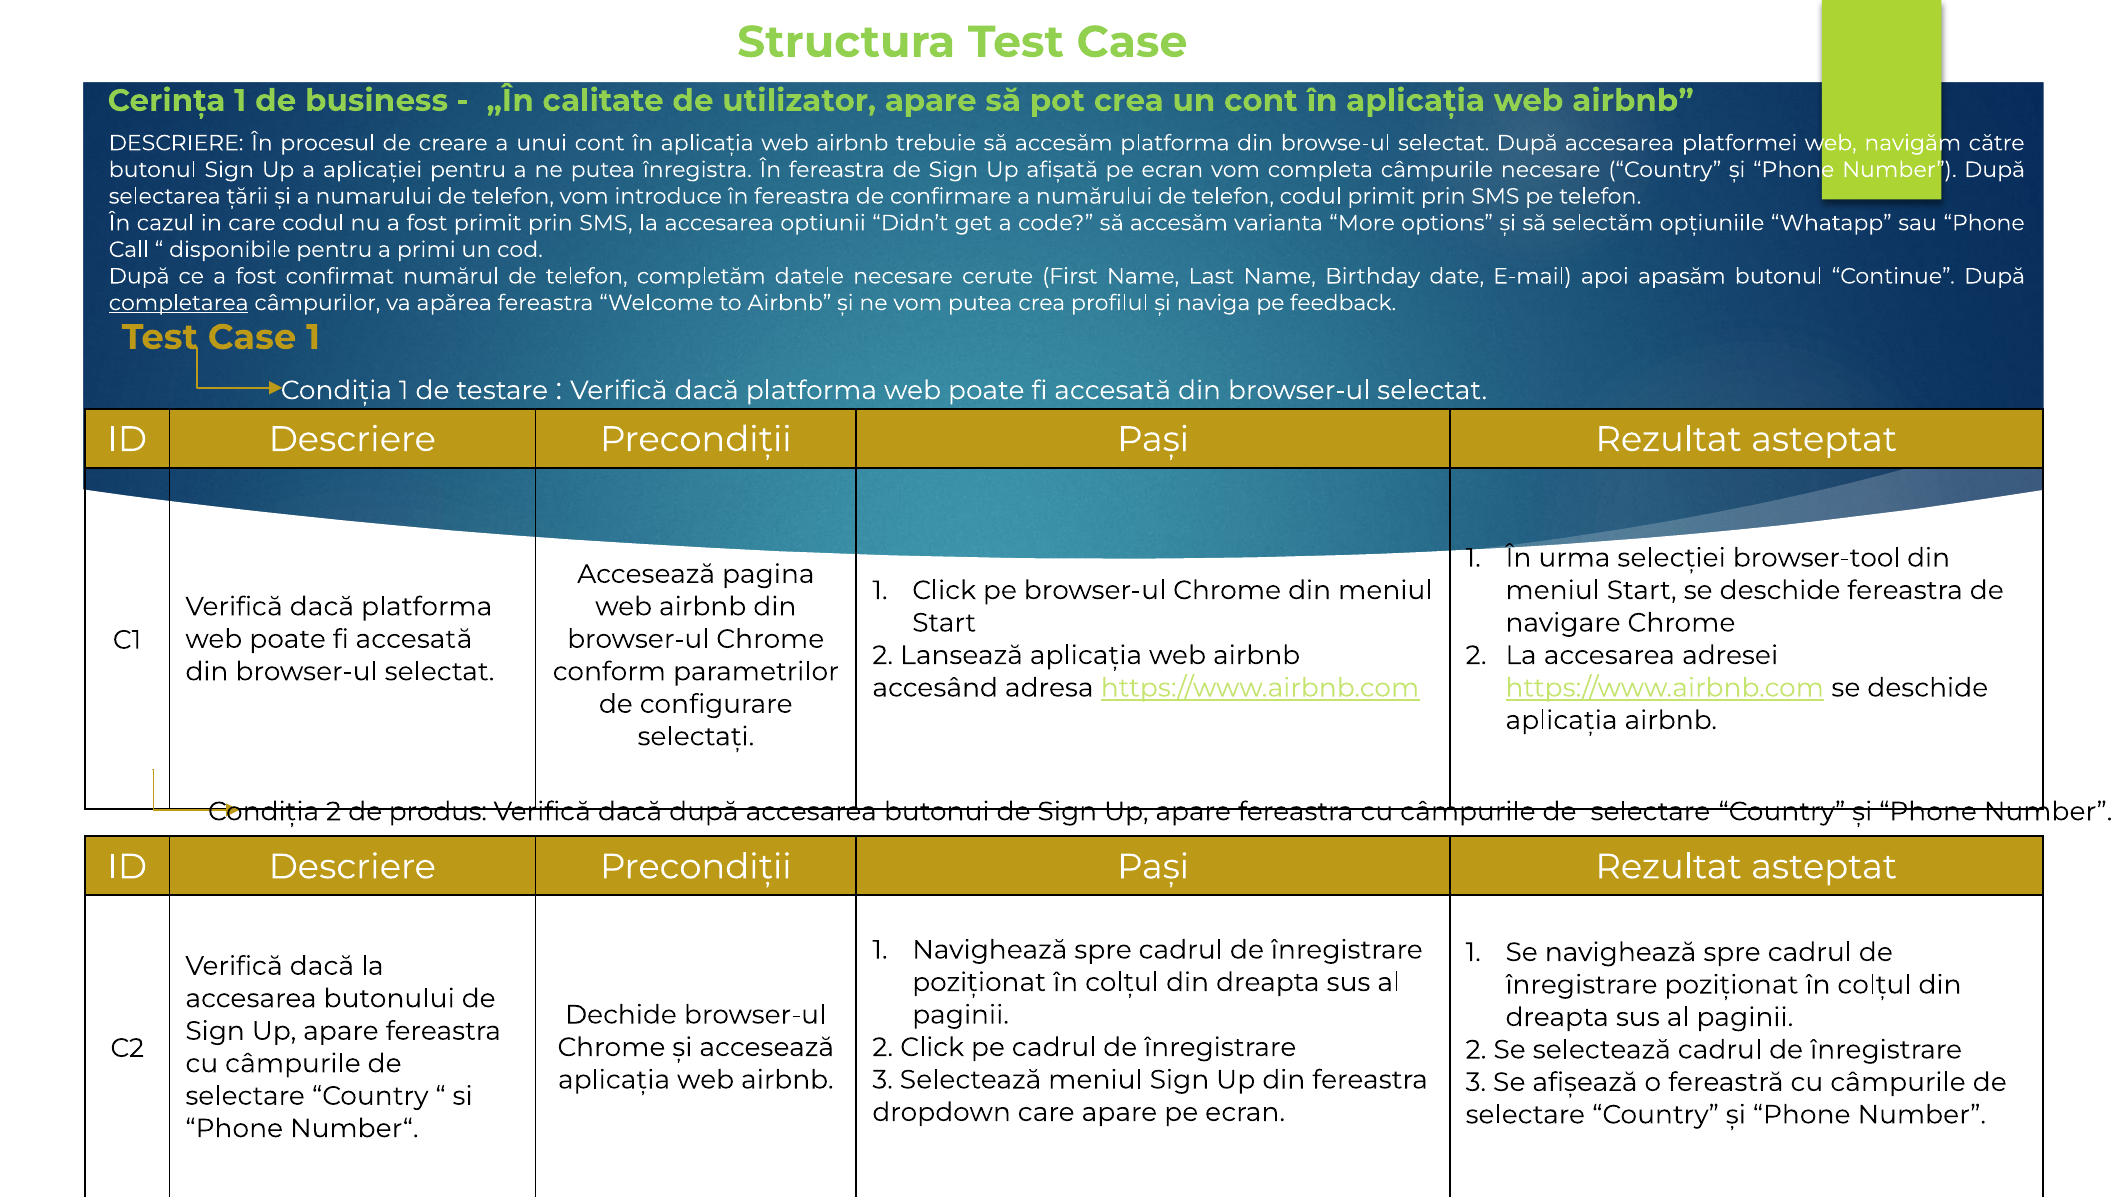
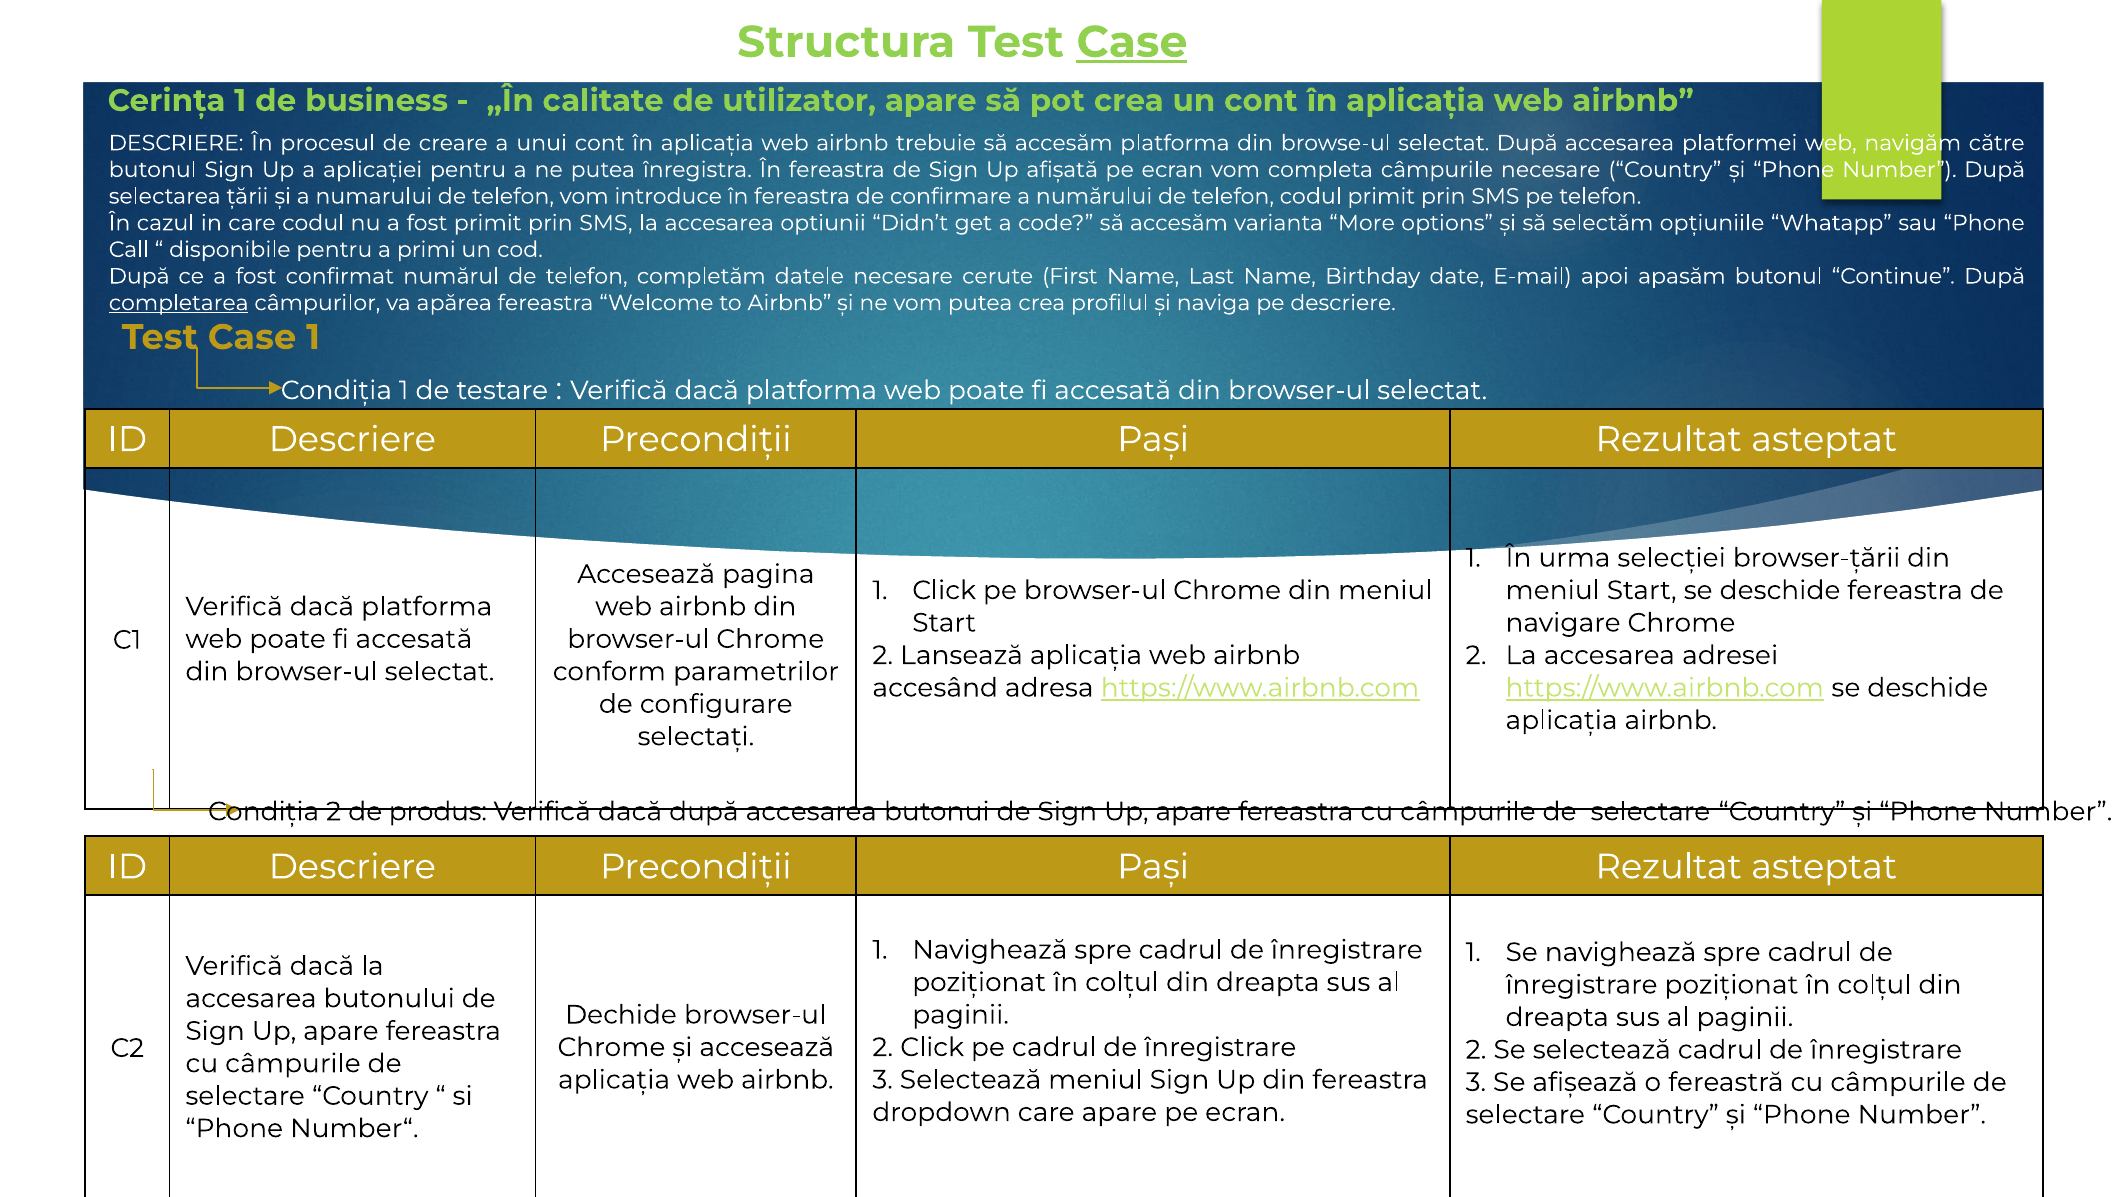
Case at (1132, 42) underline: none -> present
pe feedback: feedback -> descriere
browser-tool: browser-tool -> browser-țării
